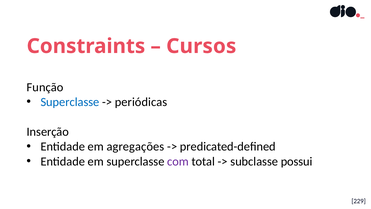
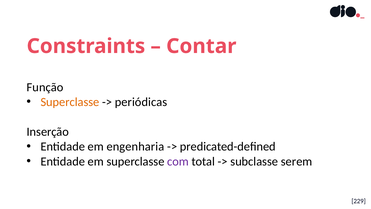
Cursos: Cursos -> Contar
Superclasse at (70, 102) colour: blue -> orange
agregações: agregações -> engenharia
possui: possui -> serem
